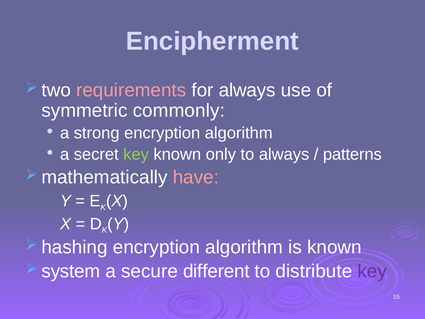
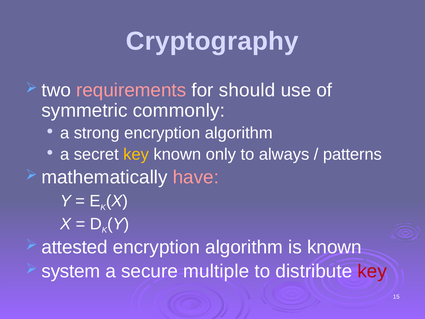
Encipherment: Encipherment -> Cryptography
for always: always -> should
key at (136, 154) colour: light green -> yellow
hashing: hashing -> attested
different: different -> multiple
key at (372, 271) colour: purple -> red
